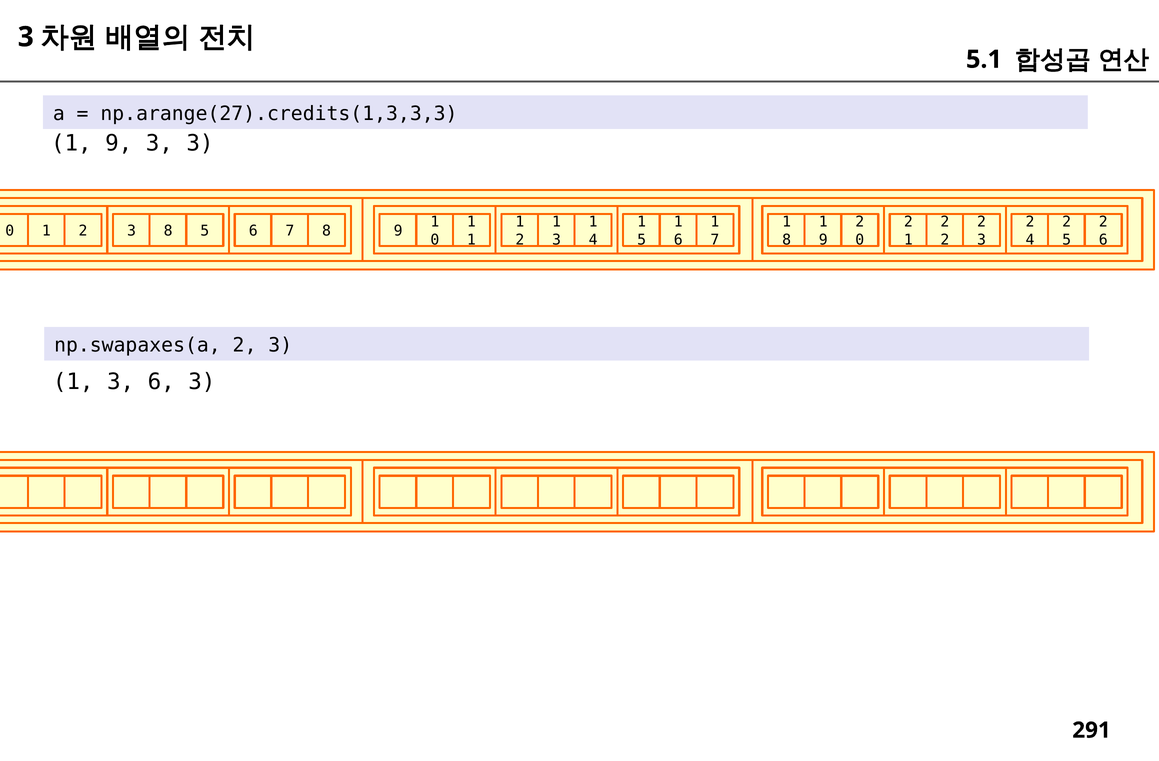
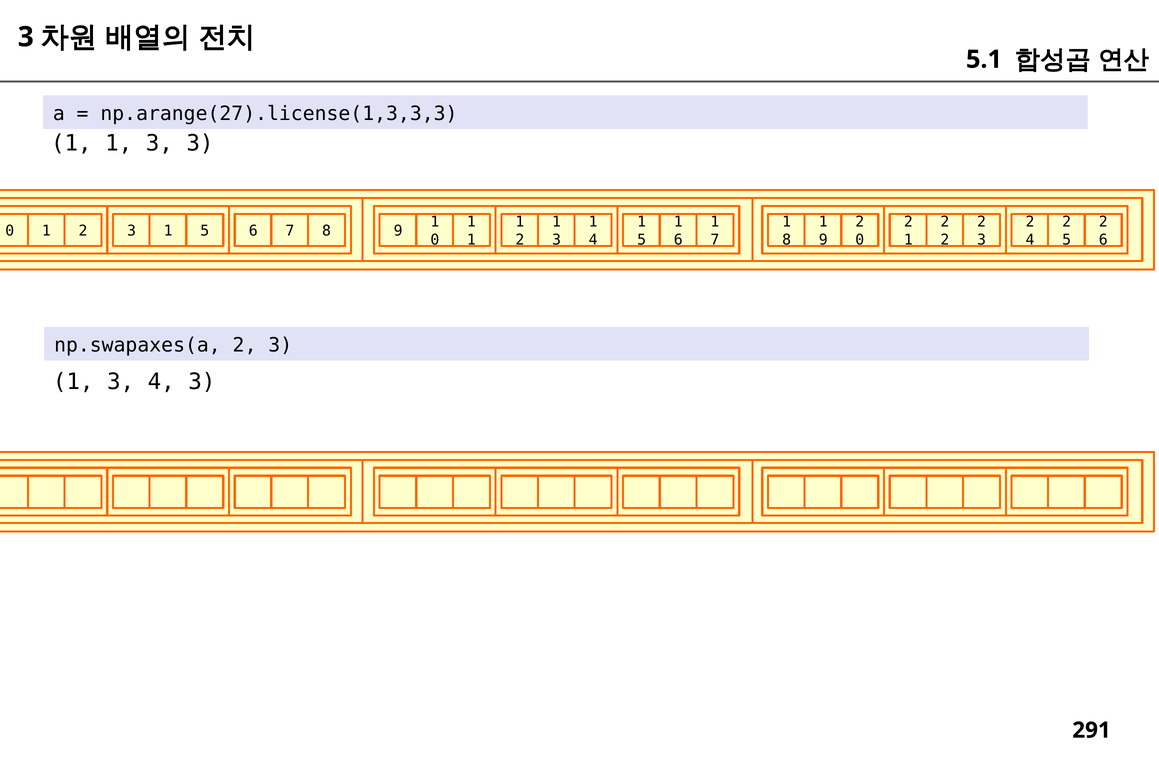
np.arange(27).credits(1,3,3,3: np.arange(27).credits(1,3,3,3 -> np.arange(27).license(1,3,3,3
9 at (119, 143): 9 -> 1
1 2 3 8: 8 -> 1
3 6: 6 -> 4
